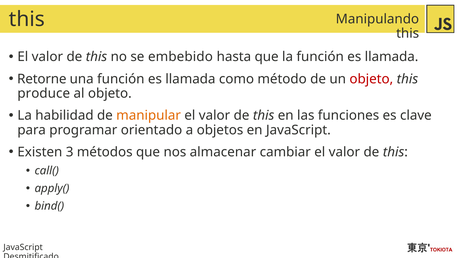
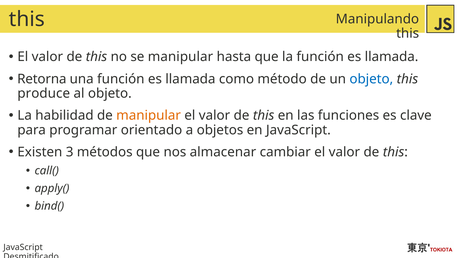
se embebido: embebido -> manipular
Retorne: Retorne -> Retorna
objeto at (371, 79) colour: red -> blue
